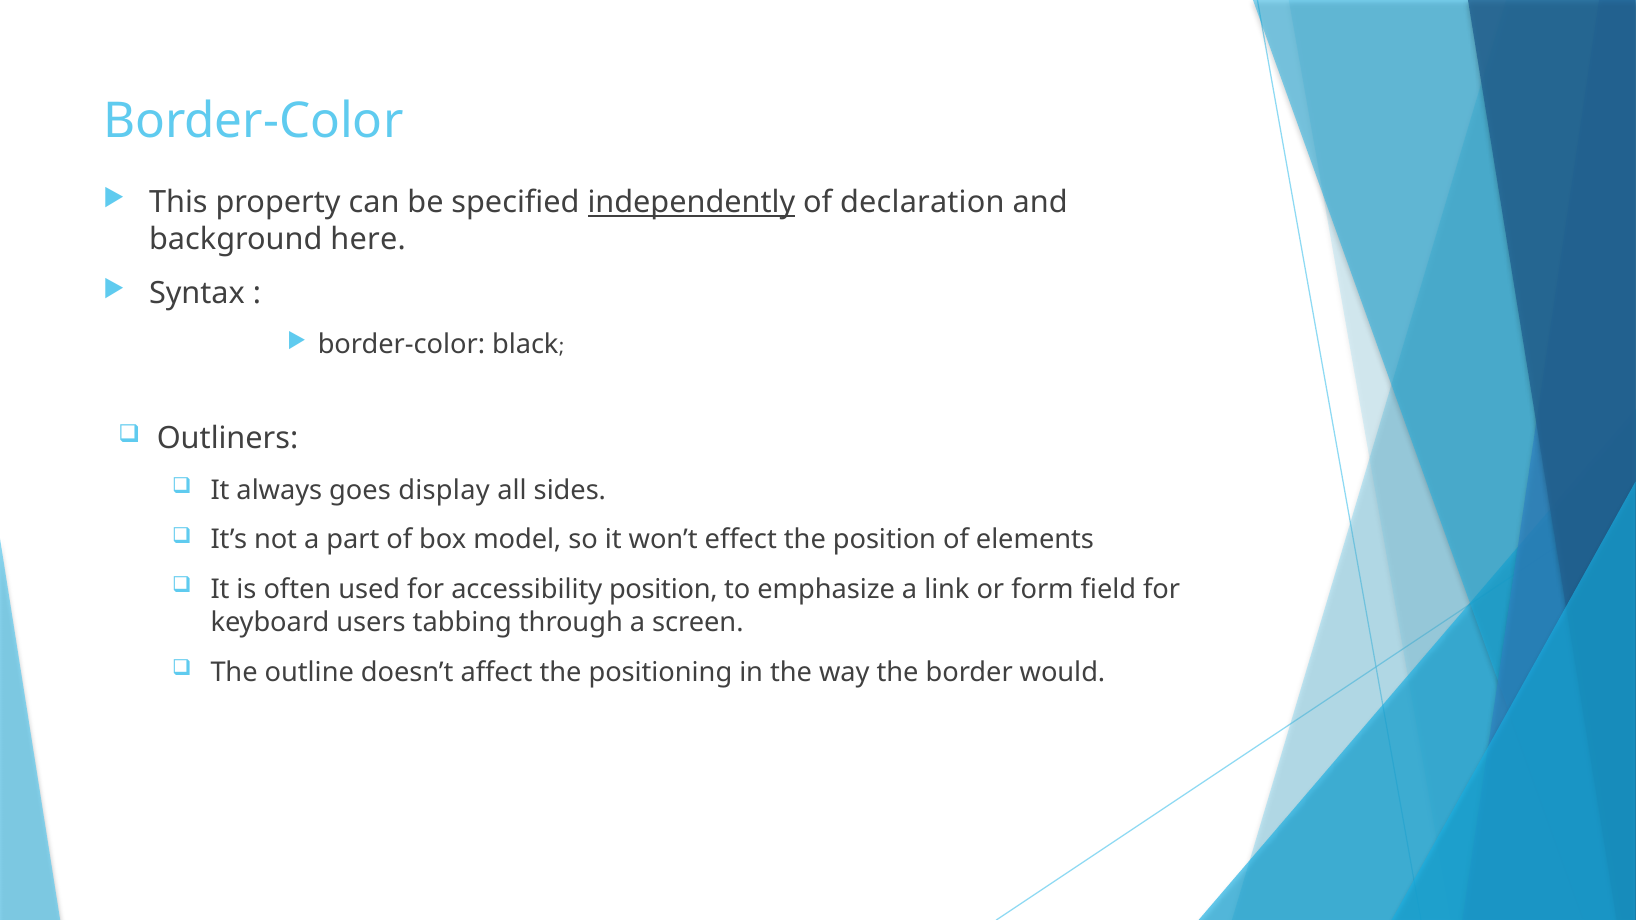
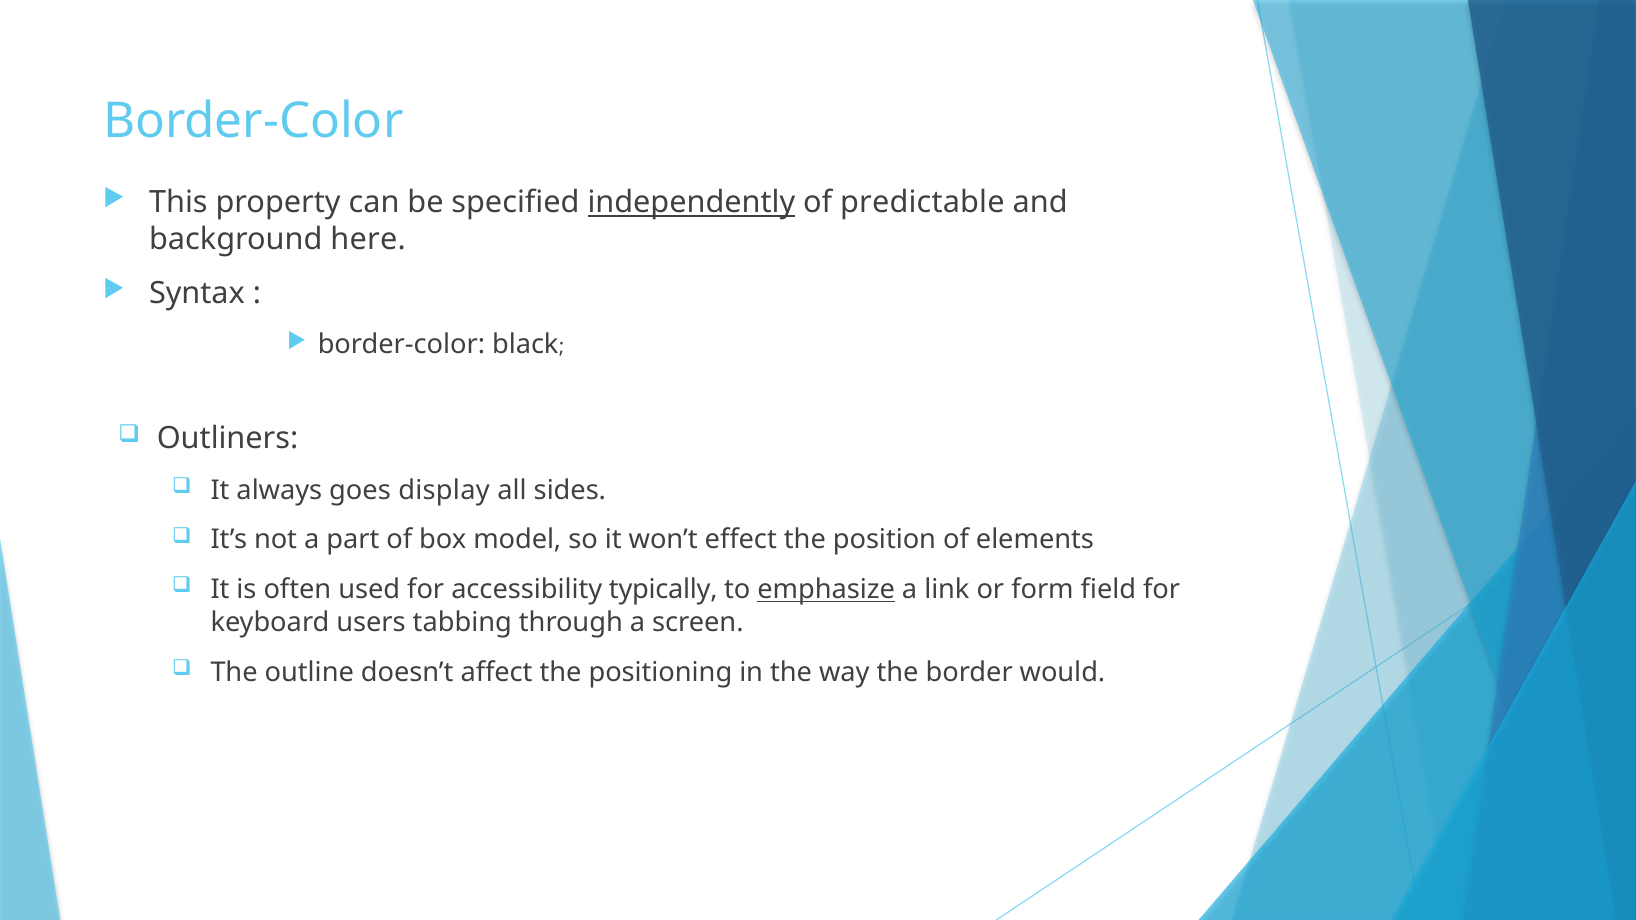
declaration: declaration -> predictable
accessibility position: position -> typically
emphasize underline: none -> present
